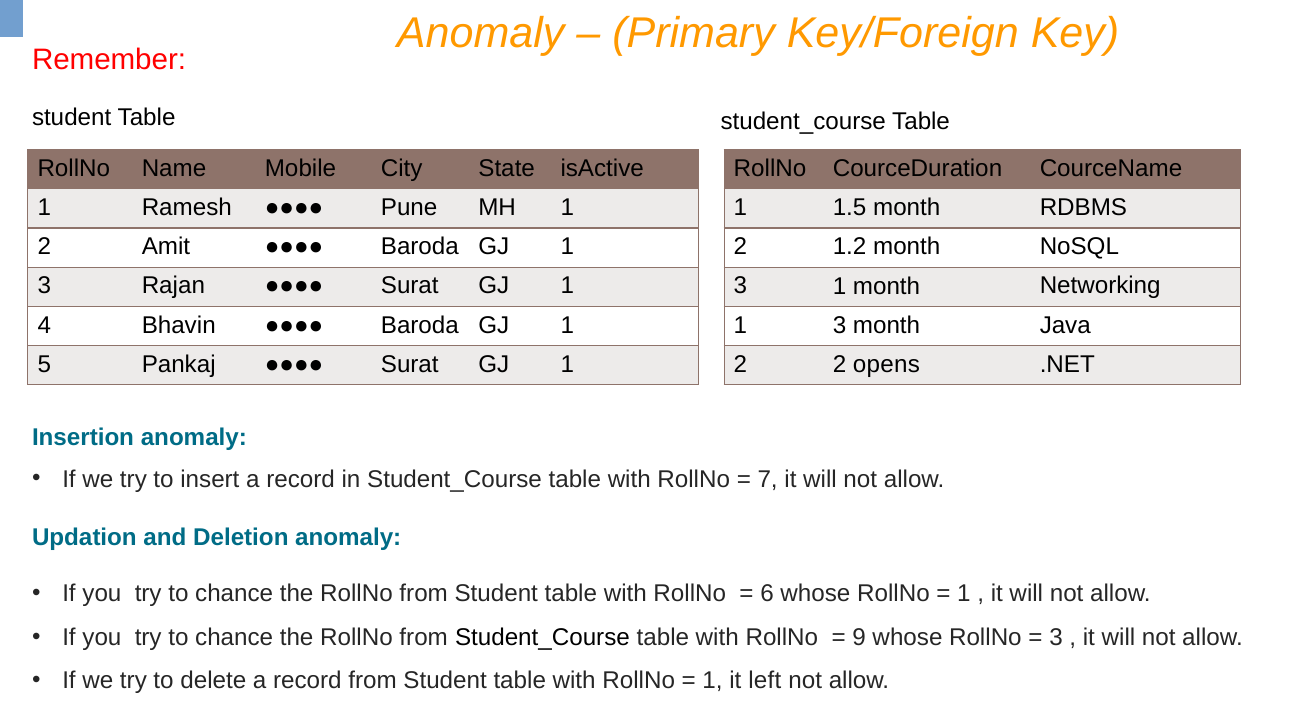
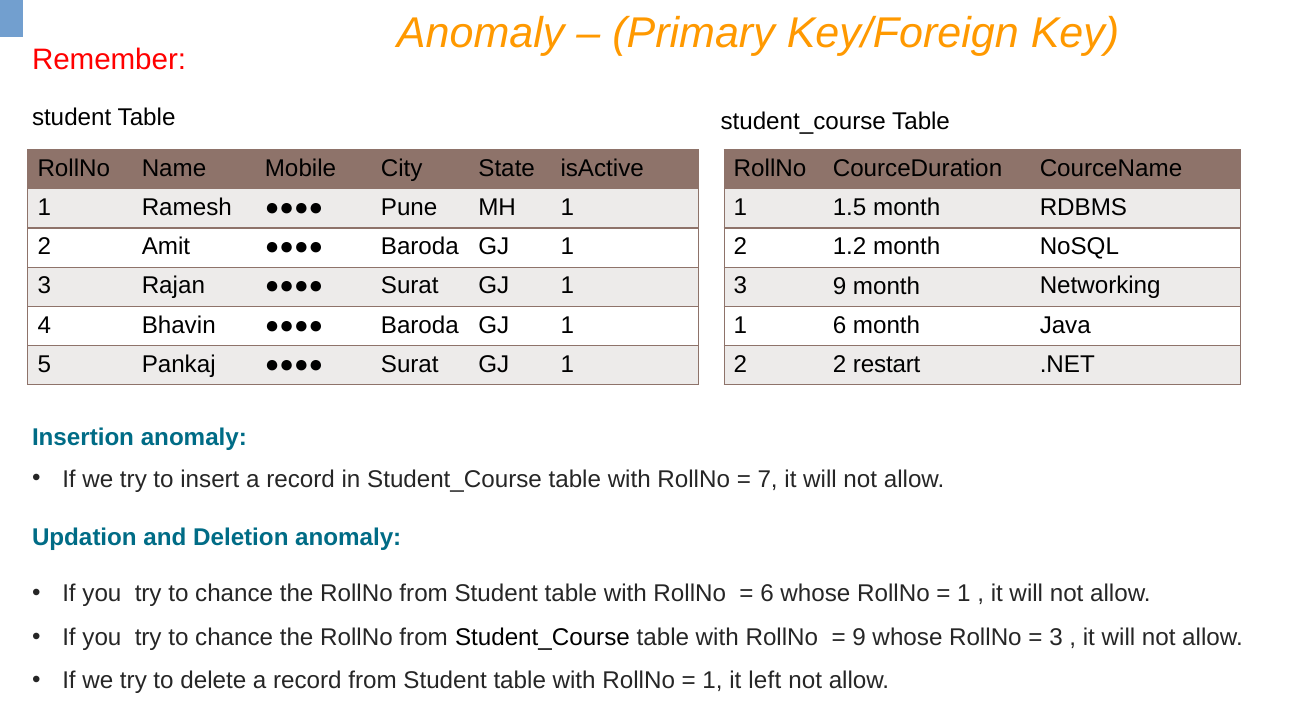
3 1: 1 -> 9
3 at (840, 325): 3 -> 6
opens: opens -> restart
